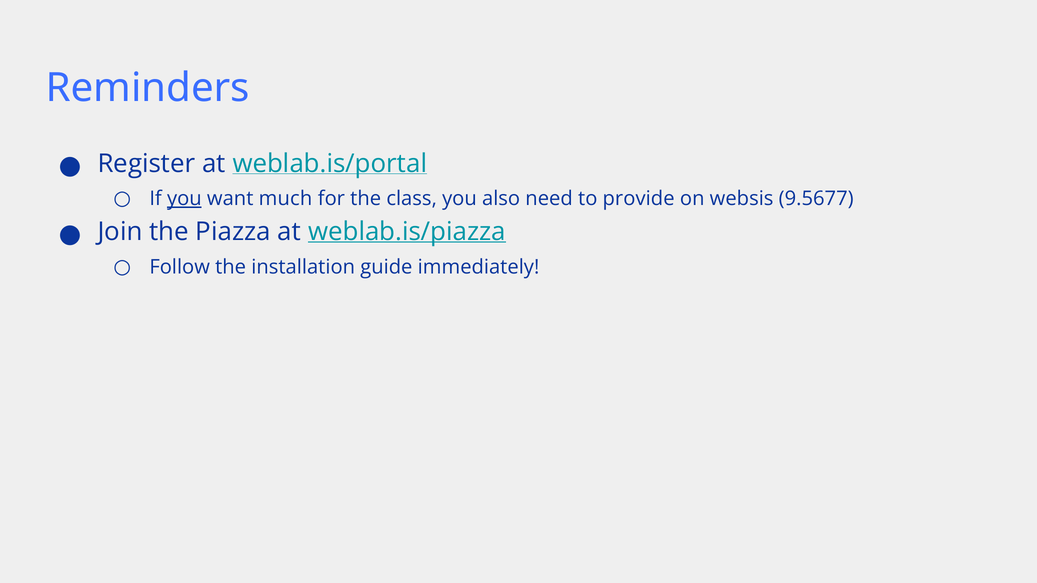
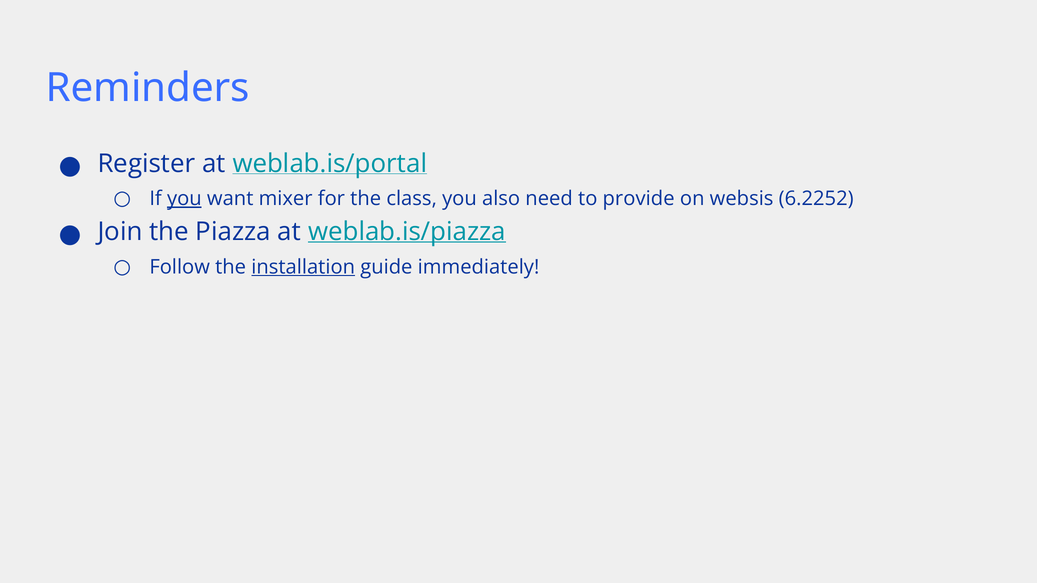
much: much -> mixer
9.5677: 9.5677 -> 6.2252
installation underline: none -> present
